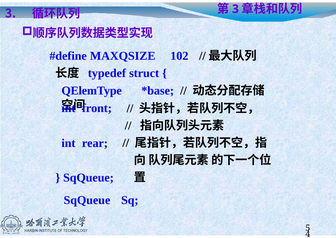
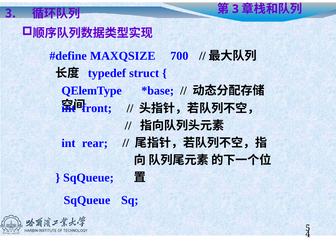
102: 102 -> 700
